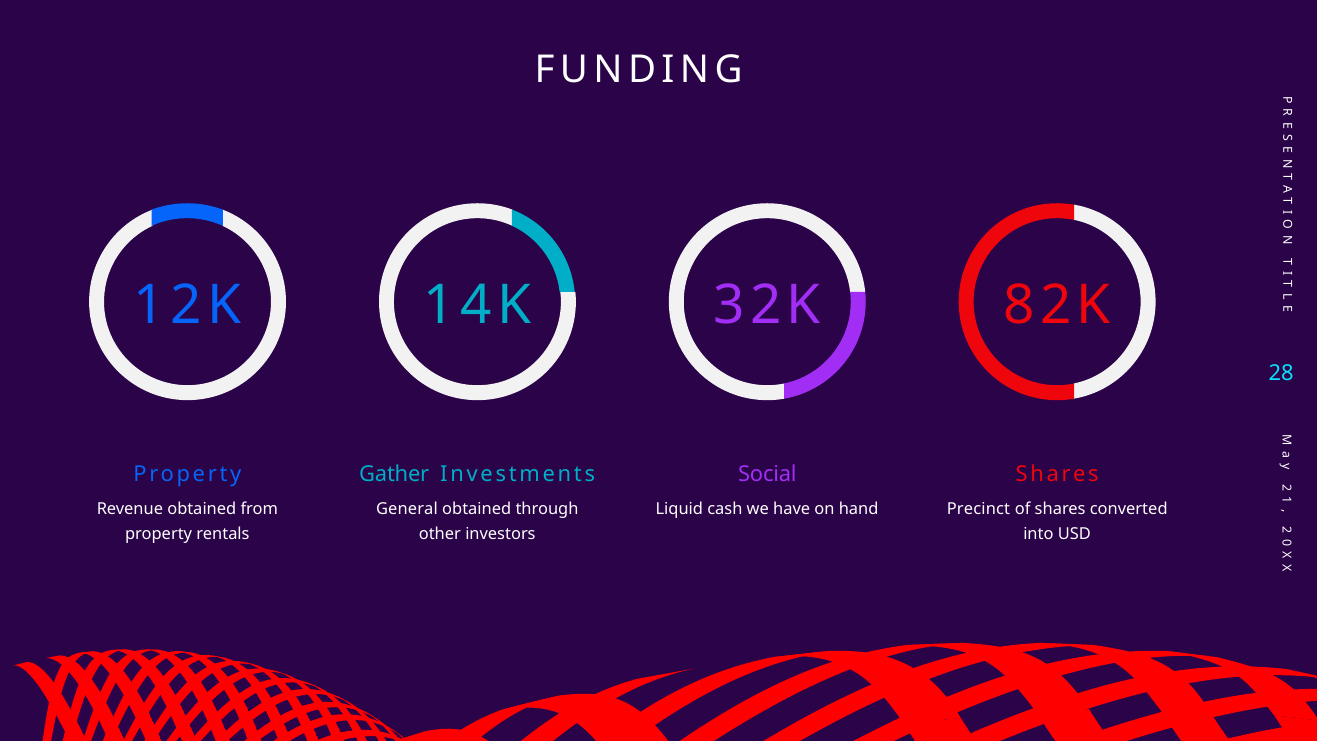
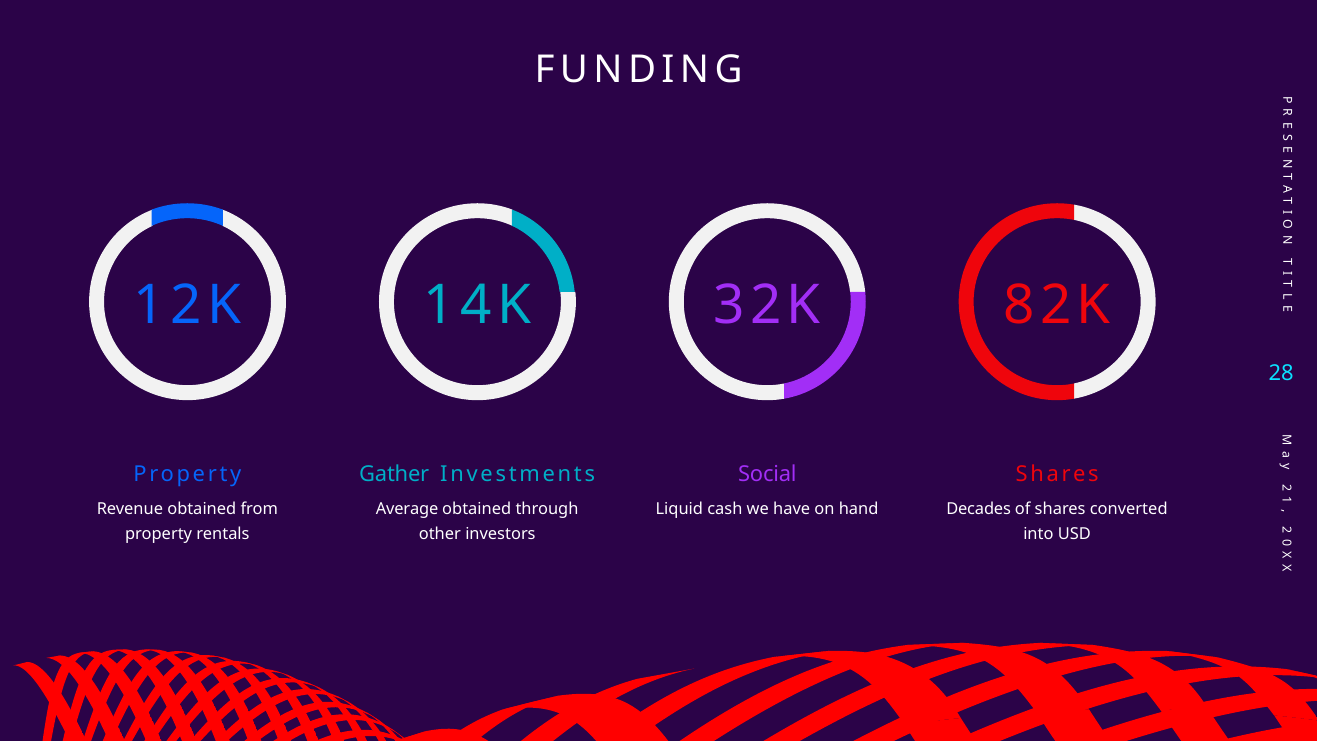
General: General -> Average
Precinct: Precinct -> Decades
